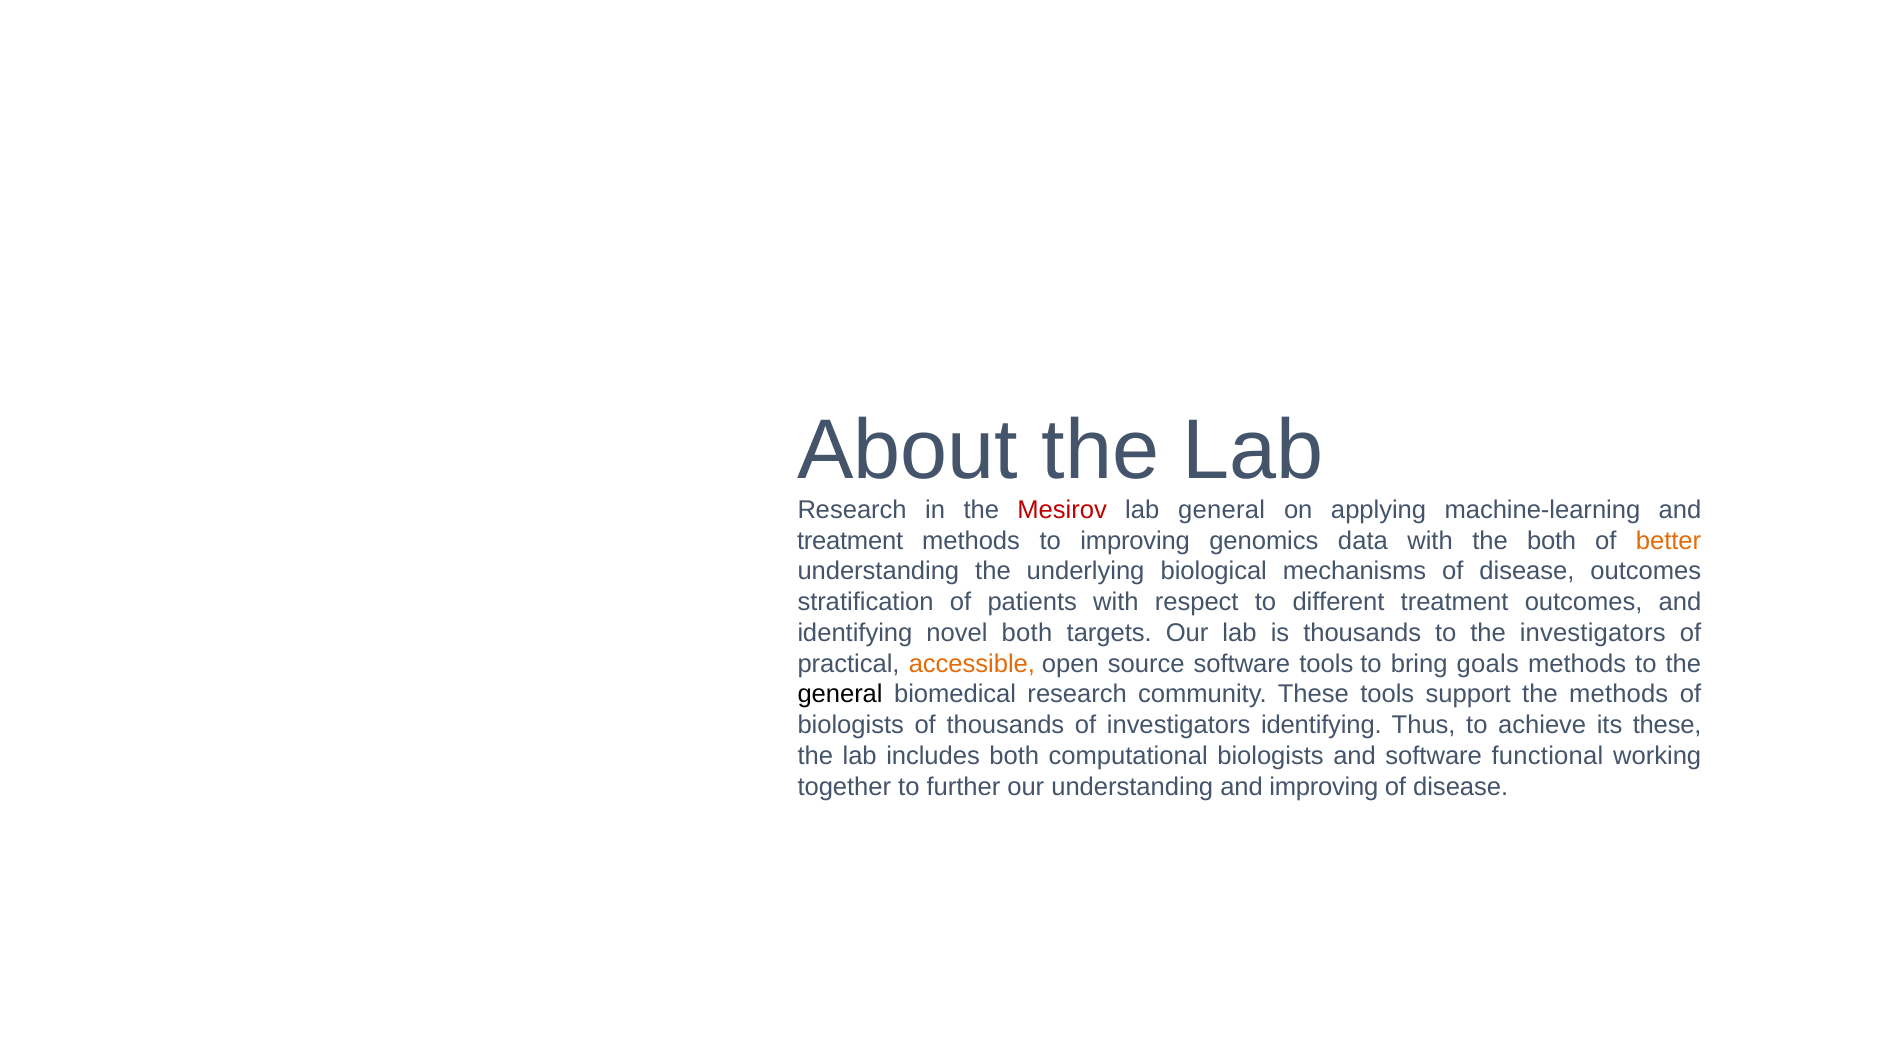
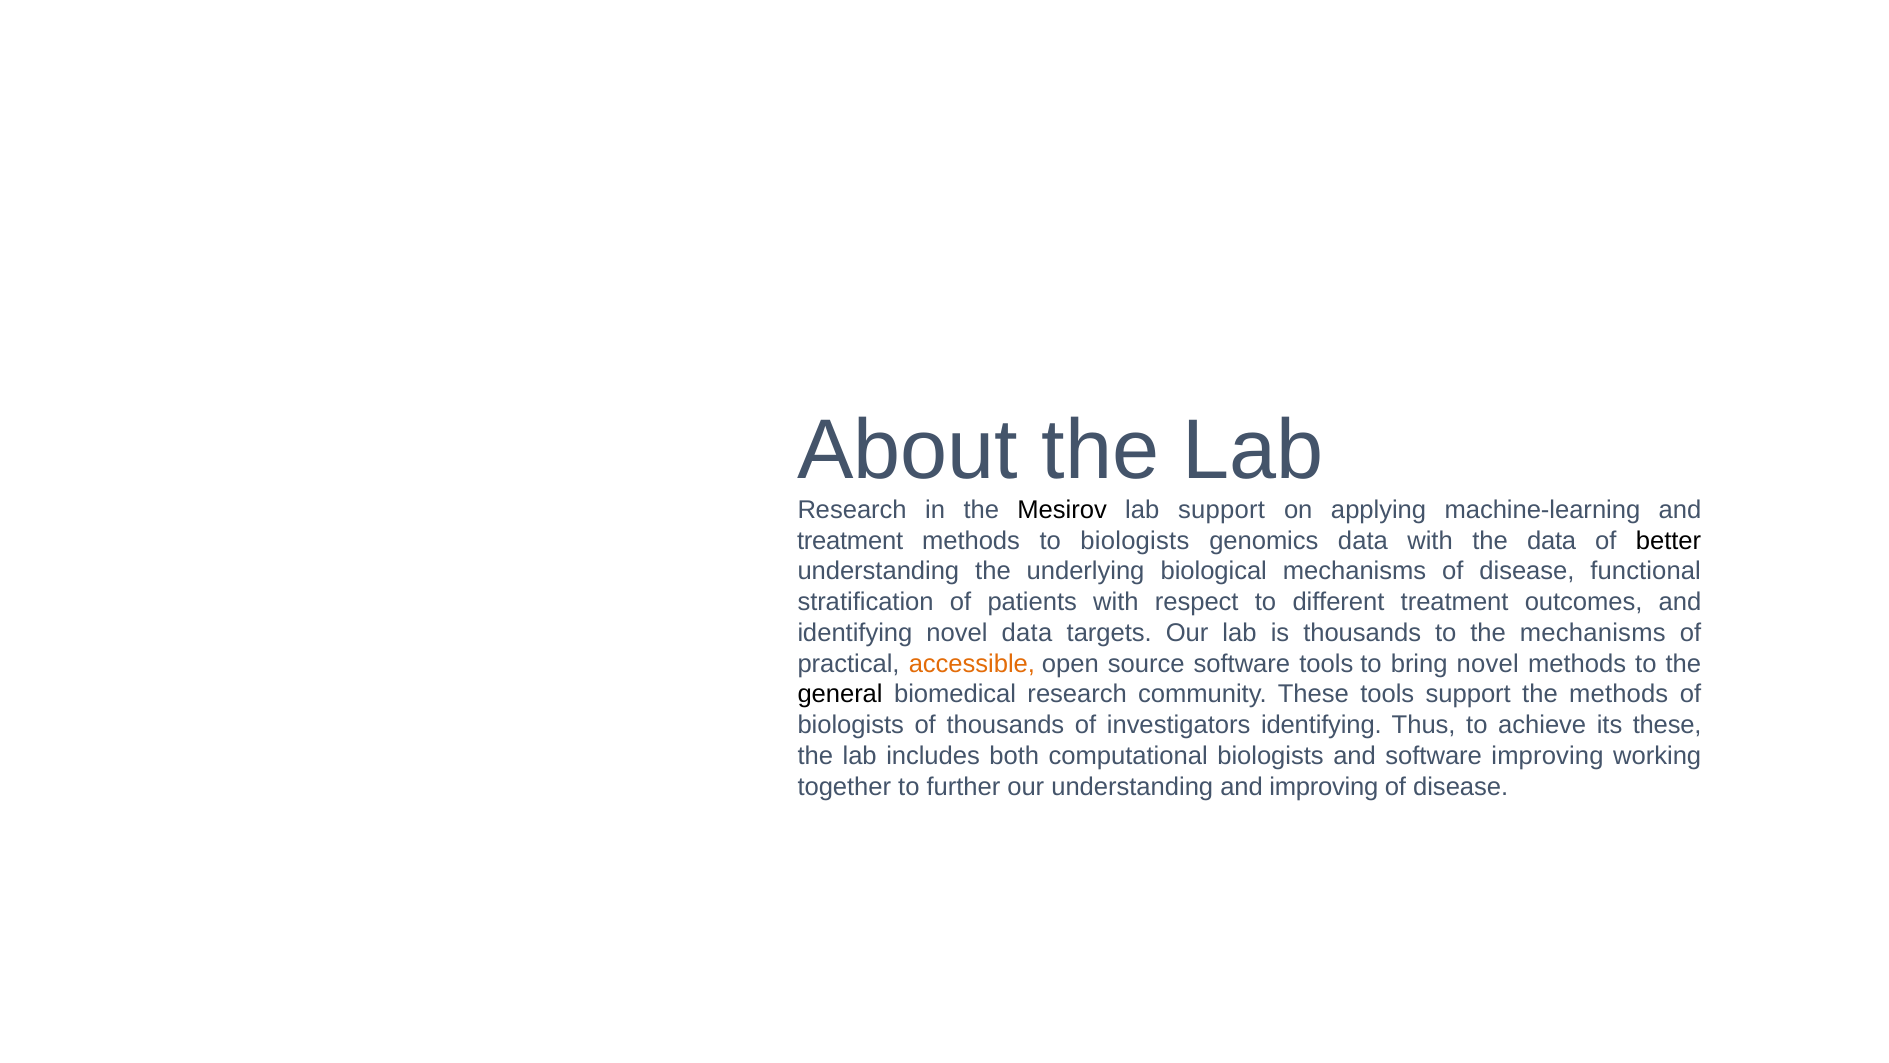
Mesirov colour: red -> black
lab general: general -> support
to improving: improving -> biologists
the both: both -> data
better colour: orange -> black
disease outcomes: outcomes -> functional
novel both: both -> data
the investigators: investigators -> mechanisms
bring goals: goals -> novel
software functional: functional -> improving
